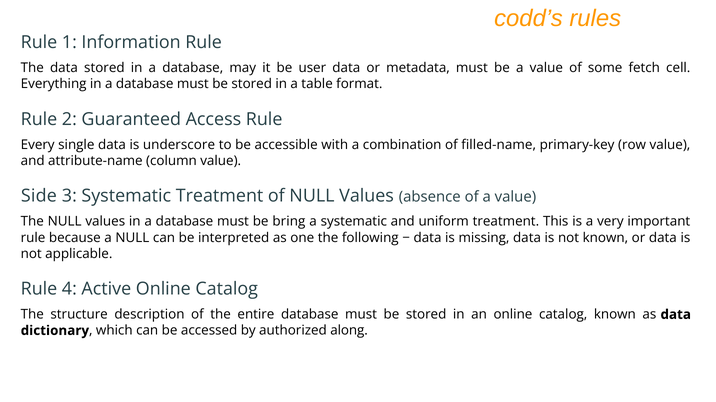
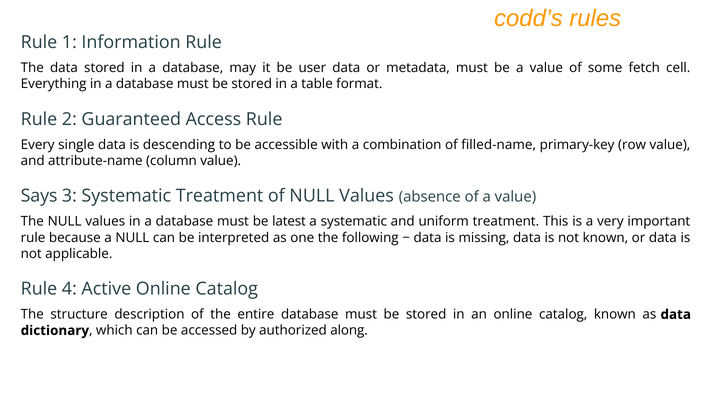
underscore: underscore -> descending
Side: Side -> Says
bring: bring -> latest
